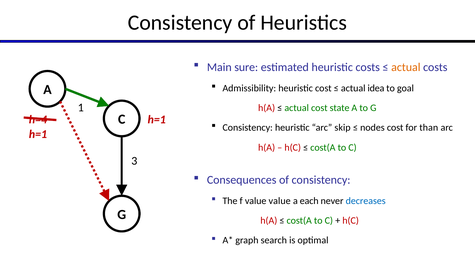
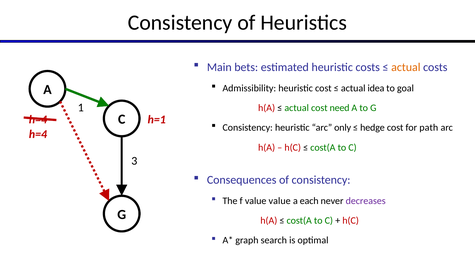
sure: sure -> bets
state: state -> need
skip: skip -> only
nodes: nodes -> hedge
than: than -> path
h=1 at (38, 134): h=1 -> h=4
decreases colour: blue -> purple
